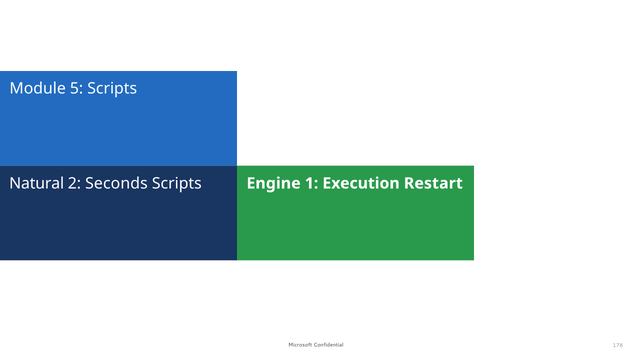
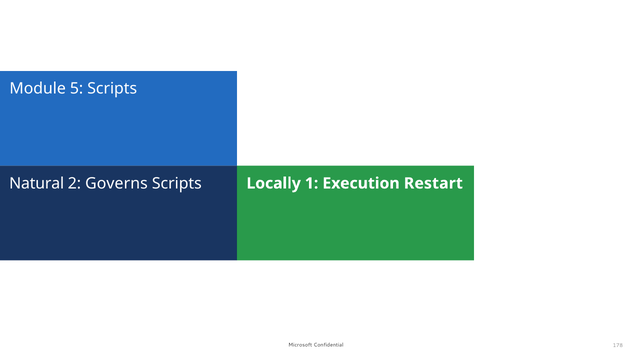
Seconds: Seconds -> Governs
Engine: Engine -> Locally
